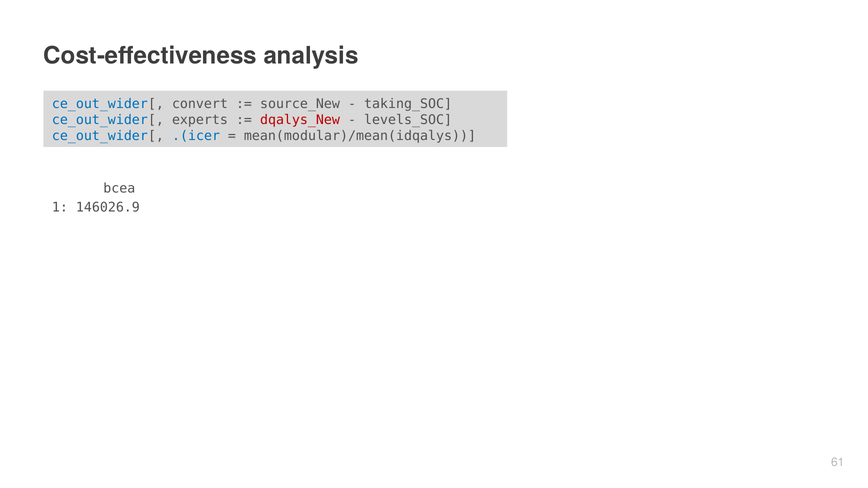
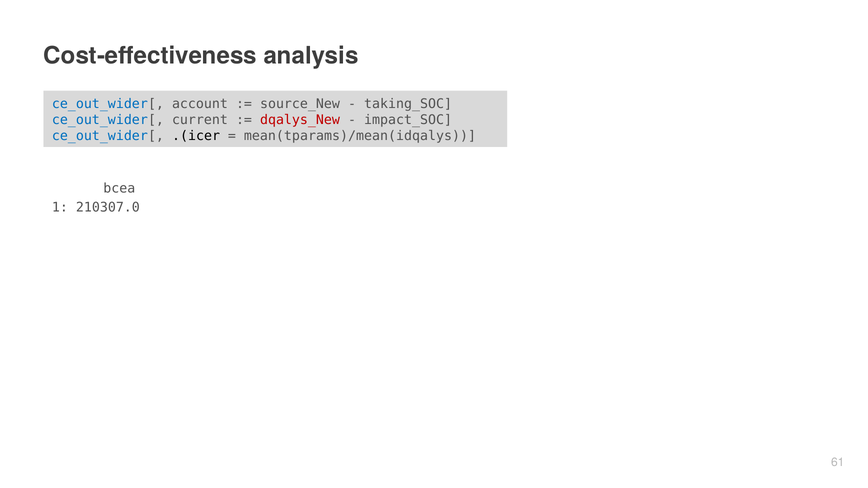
convert: convert -> account
experts: experts -> current
levels_SOC: levels_SOC -> impact_SOC
.(icer colour: blue -> black
mean(modular)/mean(idqalys: mean(modular)/mean(idqalys -> mean(tparams)/mean(idqalys
146026.9: 146026.9 -> 210307.0
